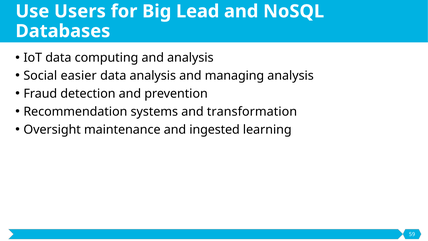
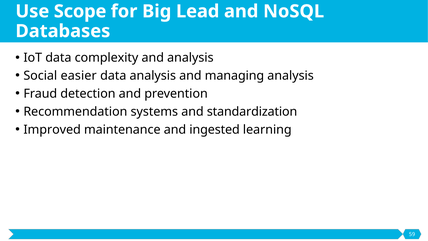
Users: Users -> Scope
computing: computing -> complexity
transformation: transformation -> standardization
Oversight: Oversight -> Improved
